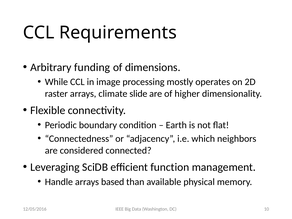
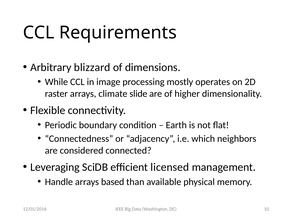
funding: funding -> blizzard
function: function -> licensed
